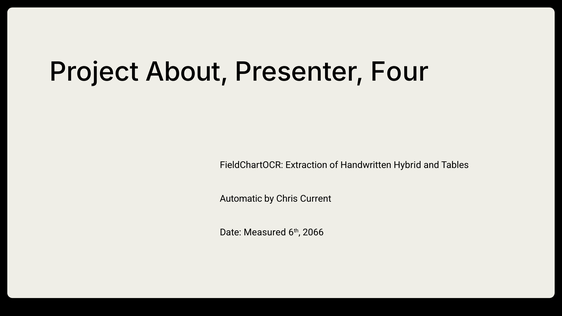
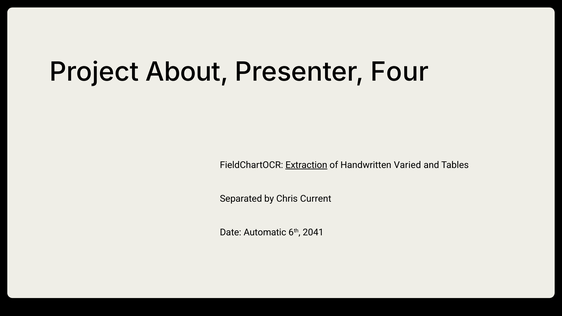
Extraction underline: none -> present
Hybrid: Hybrid -> Varied
Automatic: Automatic -> Separated
Measured: Measured -> Automatic
2066: 2066 -> 2041
